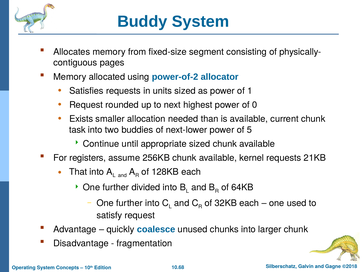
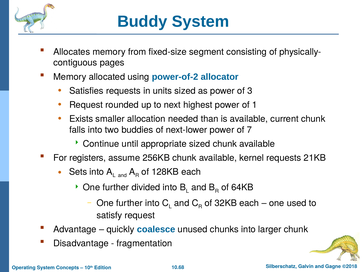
1: 1 -> 3
0: 0 -> 1
task: task -> falls
5: 5 -> 7
That: That -> Sets
